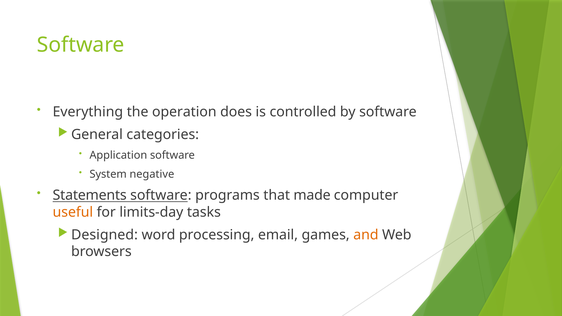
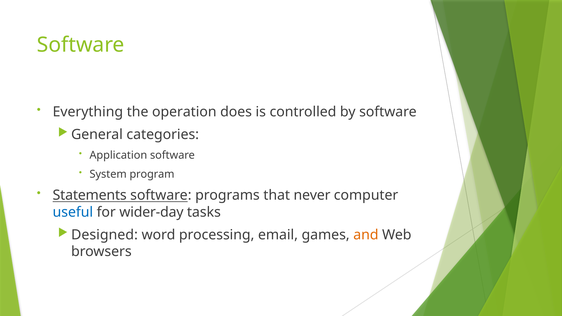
negative: negative -> program
made: made -> never
useful colour: orange -> blue
limits-day: limits-day -> wider-day
